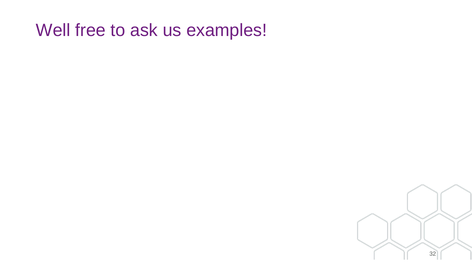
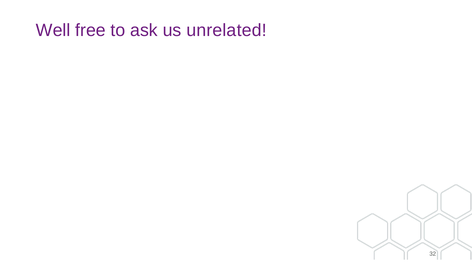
examples: examples -> unrelated
